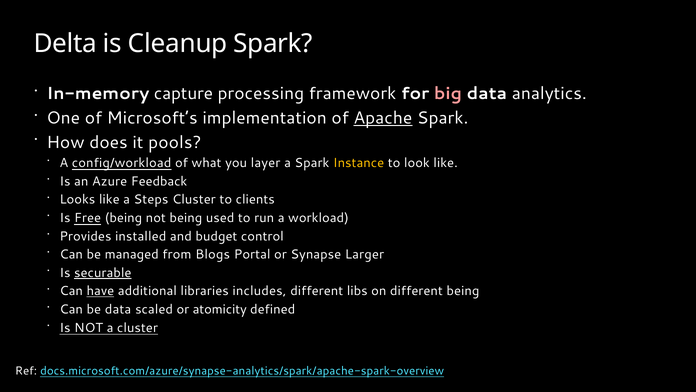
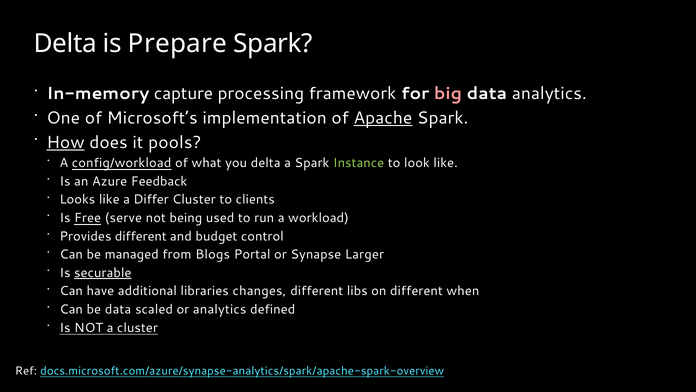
Cleanup: Cleanup -> Prepare
How underline: none -> present
you layer: layer -> delta
Instance colour: yellow -> light green
Steps: Steps -> Differ
Free being: being -> serve
Provides installed: installed -> different
have underline: present -> none
includes: includes -> changes
different being: being -> when
or atomicity: atomicity -> analytics
